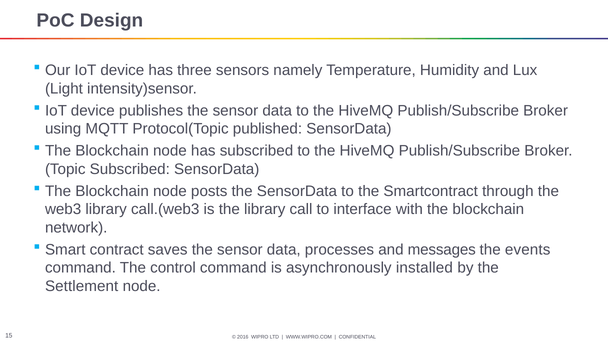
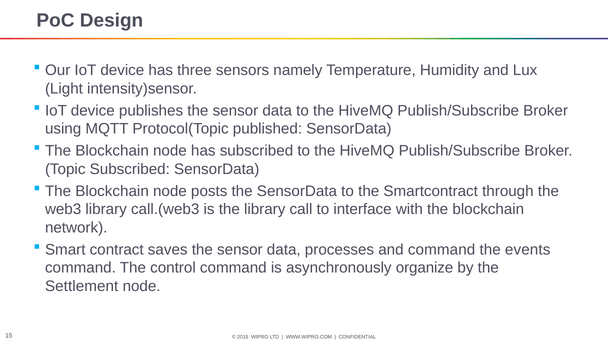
and messages: messages -> command
installed: installed -> organize
